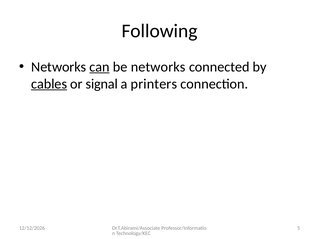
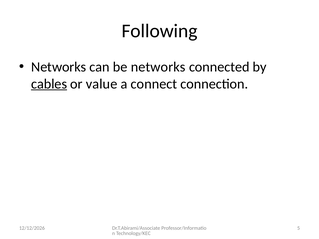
can underline: present -> none
signal: signal -> value
printers: printers -> connect
